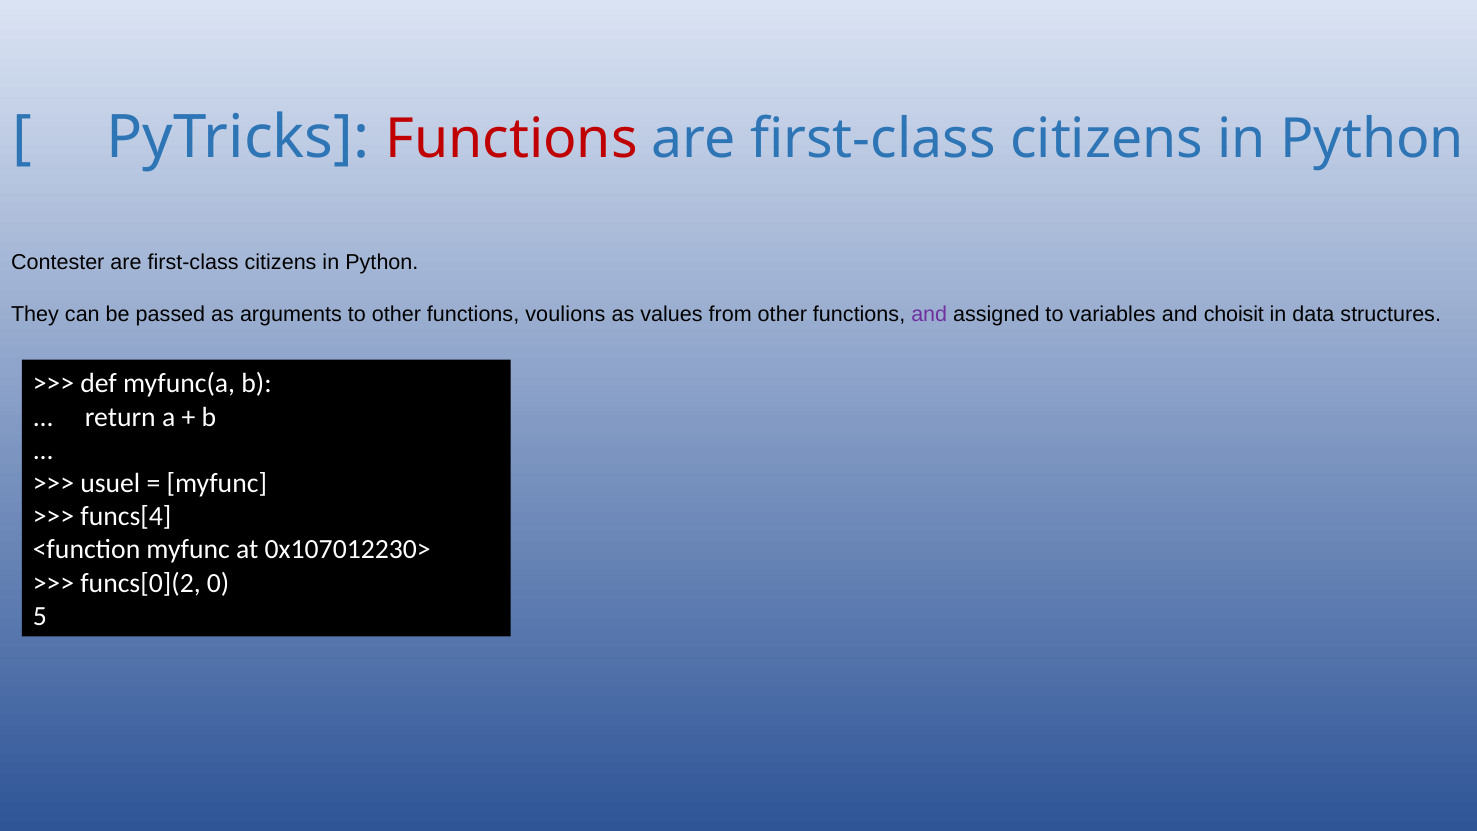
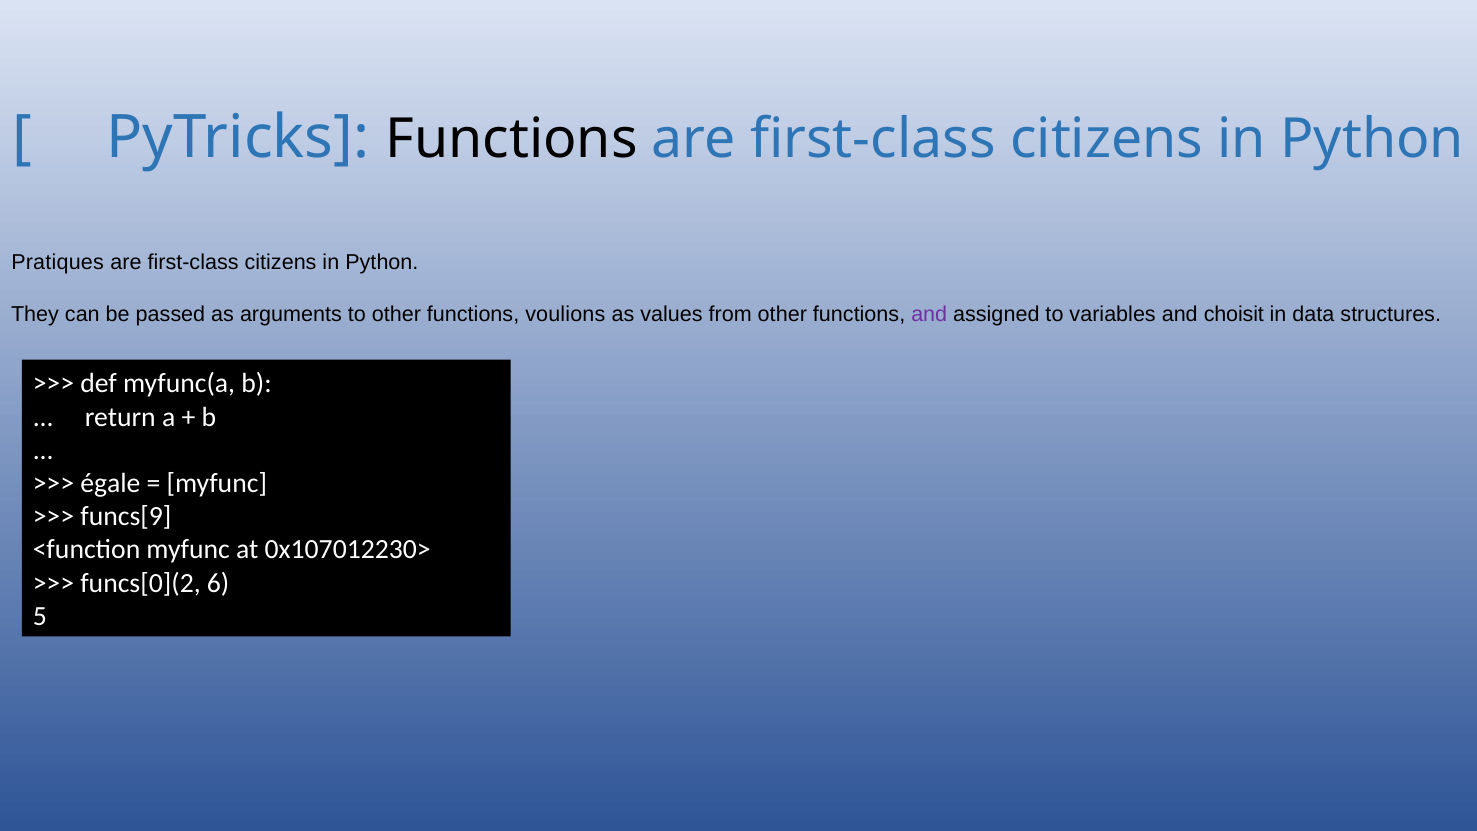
Functions at (511, 139) colour: red -> black
Contester: Contester -> Pratiques
usuel: usuel -> égale
funcs[4: funcs[4 -> funcs[9
0: 0 -> 6
